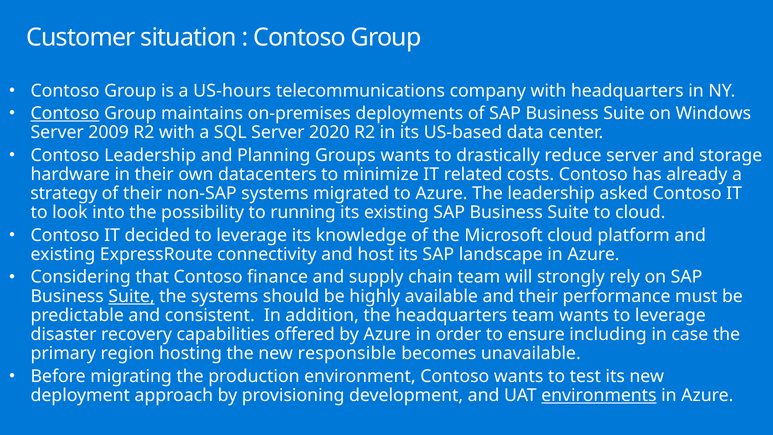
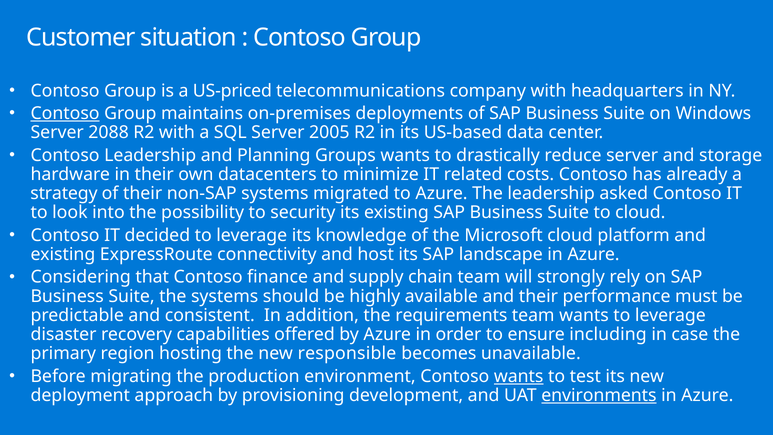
US-hours: US-hours -> US-priced
2009: 2009 -> 2088
2020: 2020 -> 2005
running: running -> security
Suite at (132, 296) underline: present -> none
the headquarters: headquarters -> requirements
wants at (519, 376) underline: none -> present
